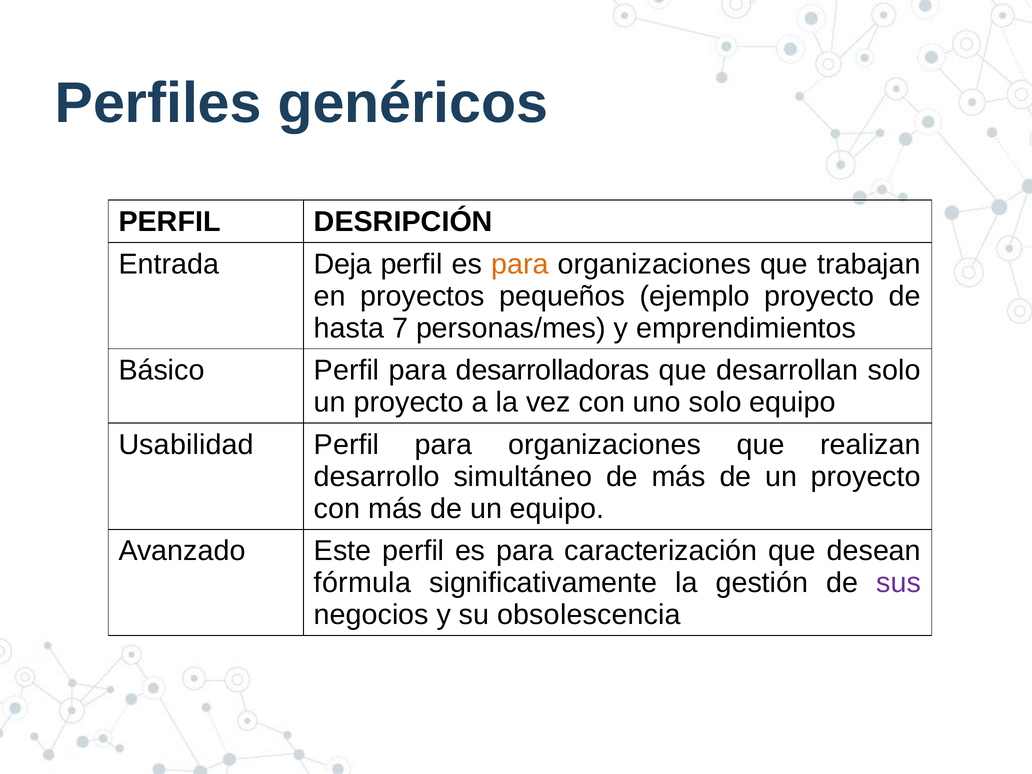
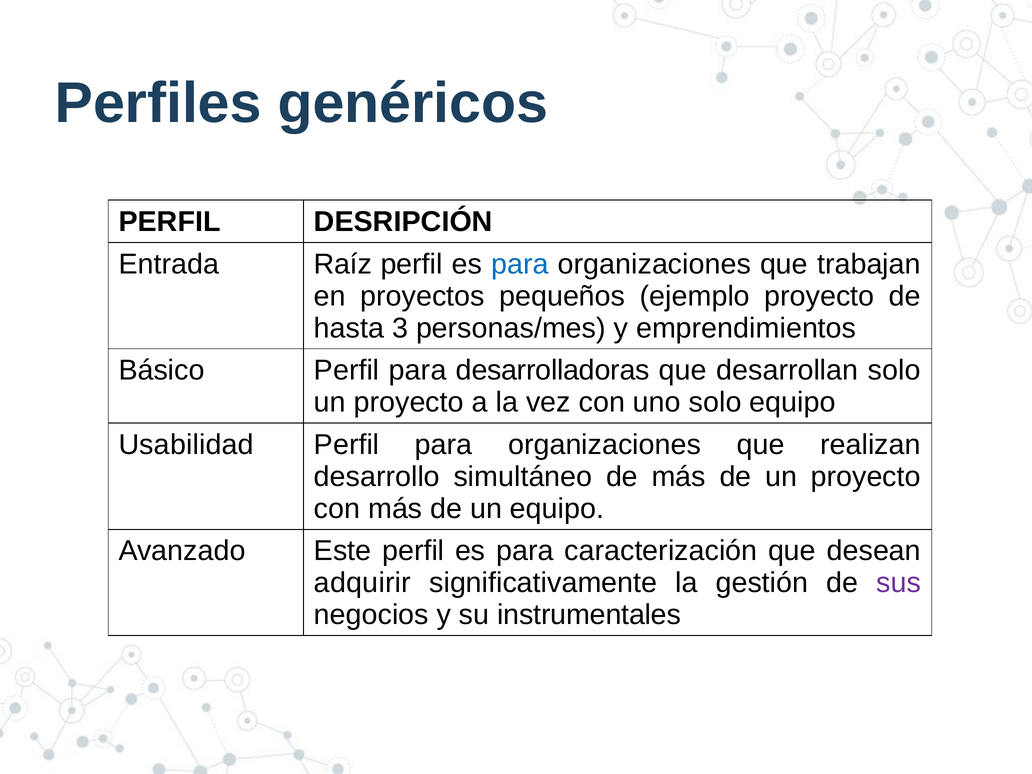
Deja: Deja -> Raíz
para at (520, 264) colour: orange -> blue
7: 7 -> 3
fórmula: fórmula -> adquirir
obsolescencia: obsolescencia -> instrumentales
